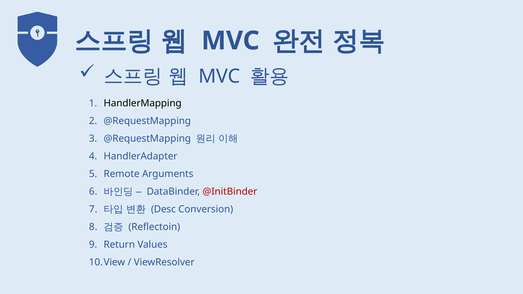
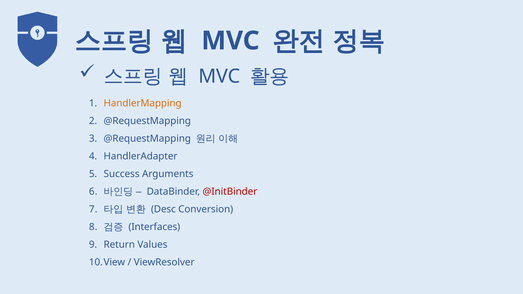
HandlerMapping colour: black -> orange
Remote: Remote -> Success
Reflectoin: Reflectoin -> Interfaces
